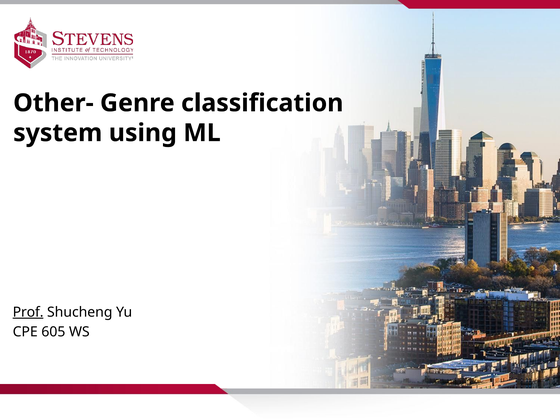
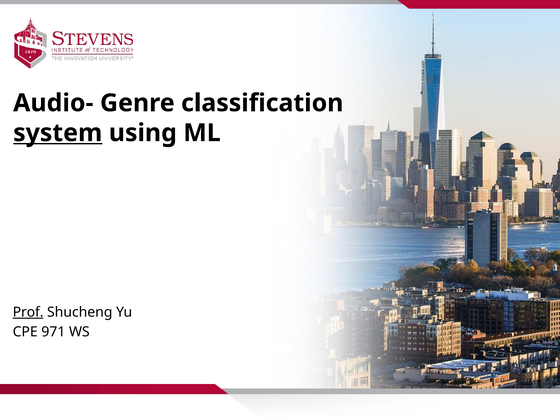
Other-: Other- -> Audio-
system underline: none -> present
605: 605 -> 971
